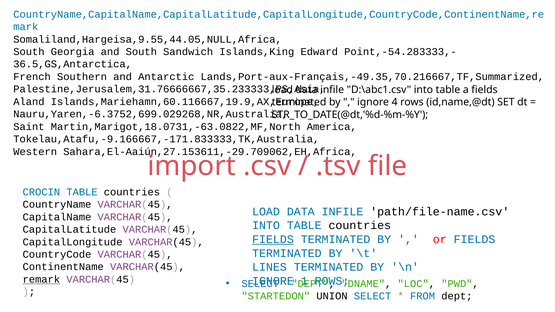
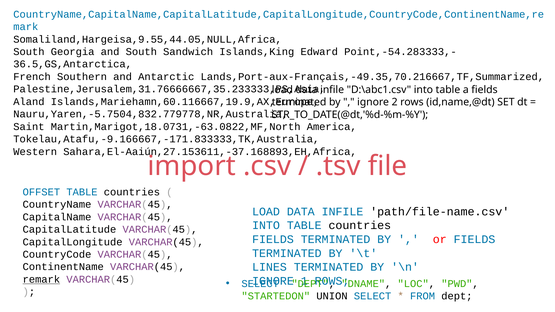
4: 4 -> 2
Nauru,Yaren,-6.3752,699.029268,NR,Australia: Nauru,Yaren,-6.3752,699.029268,NR,Australia -> Nauru,Yaren,-5.7504,832.779778,NR,Australia
Sahara,El-Aaiún,27.153611,-29.709062,EH,Africa: Sahara,El-Aaiún,27.153611,-29.709062,EH,Africa -> Sahara,El-Aaiún,27.153611,-37.168893,EH,Africa
CROCIN: CROCIN -> OFFSET
FIELDS at (273, 240) underline: present -> none
